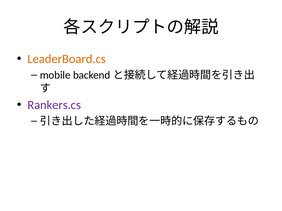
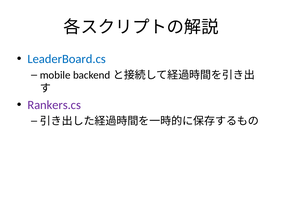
LeaderBoard.cs colour: orange -> blue
